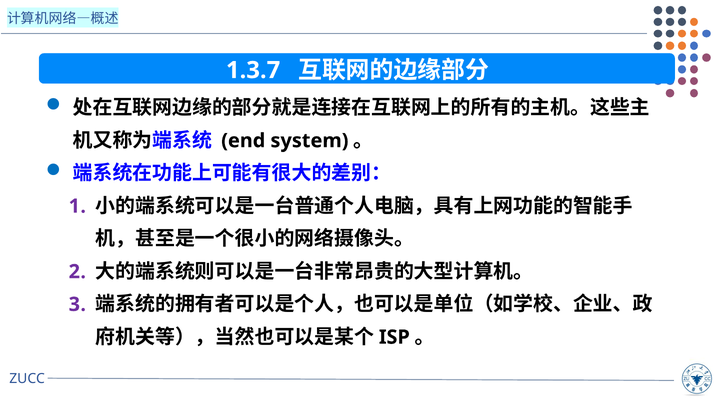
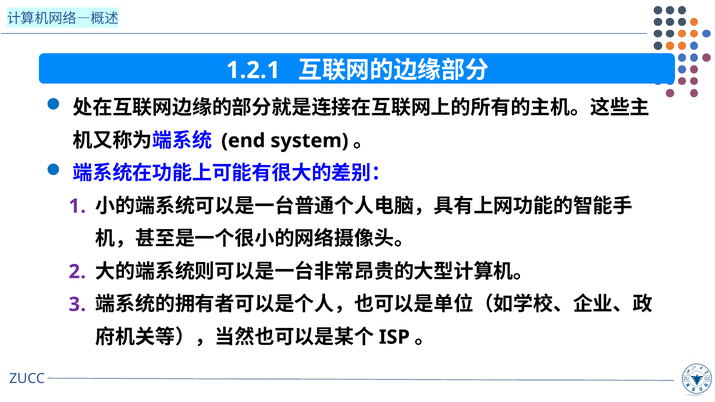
1.3.7: 1.3.7 -> 1.2.1
